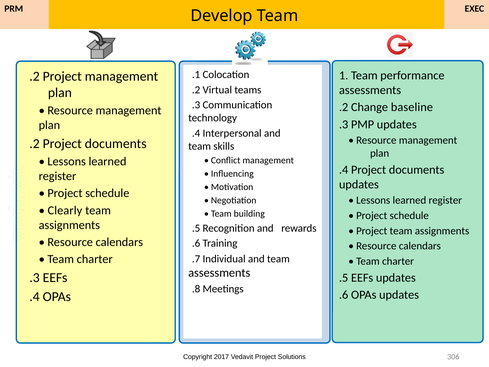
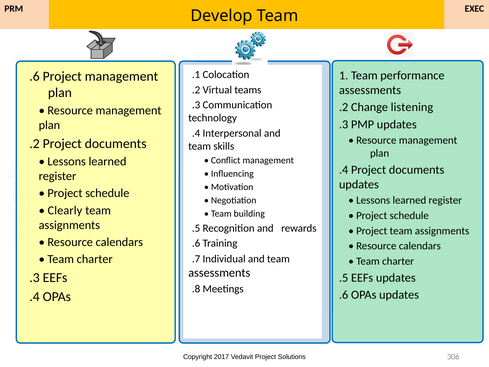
.2 at (34, 76): .2 -> .6
baseline: baseline -> listening
